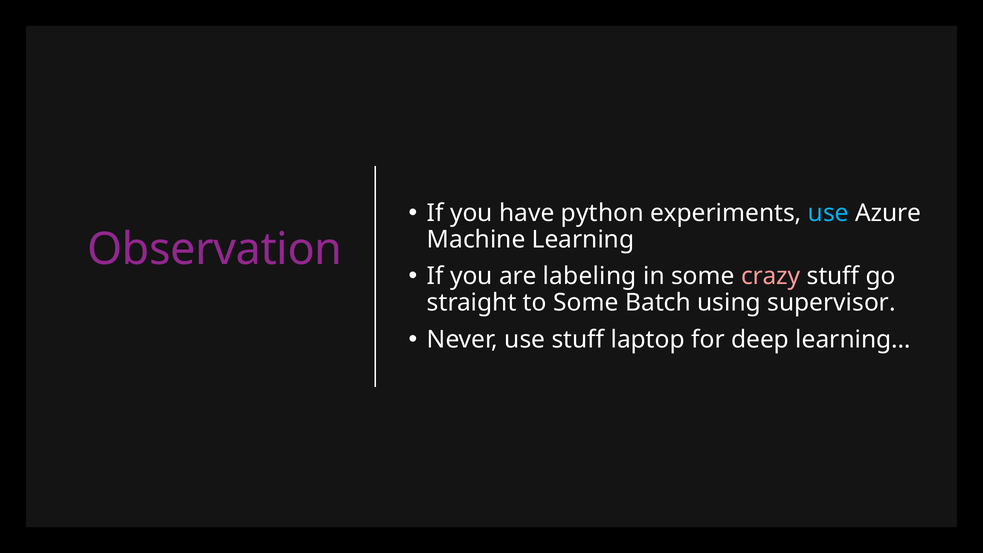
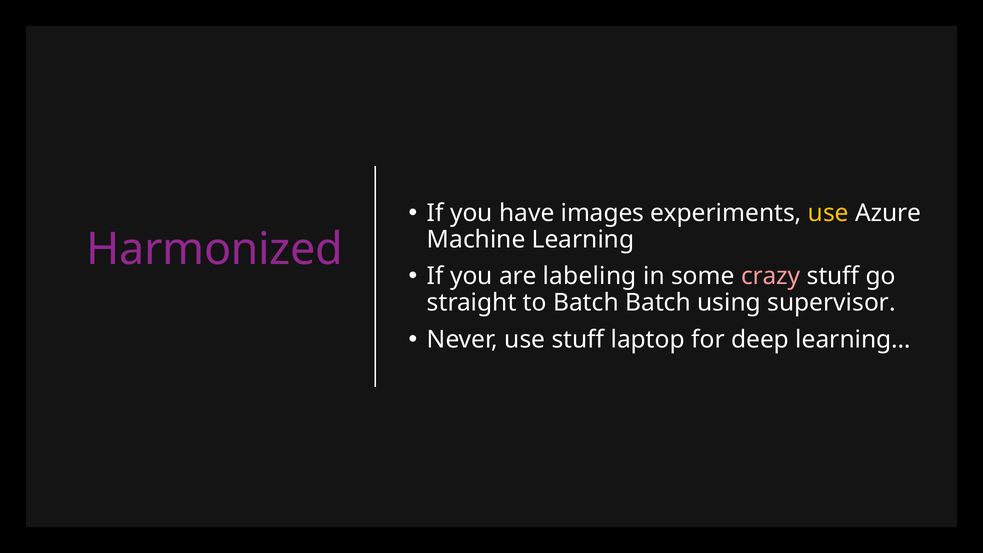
python: python -> images
use at (828, 213) colour: light blue -> yellow
Observation: Observation -> Harmonized
to Some: Some -> Batch
